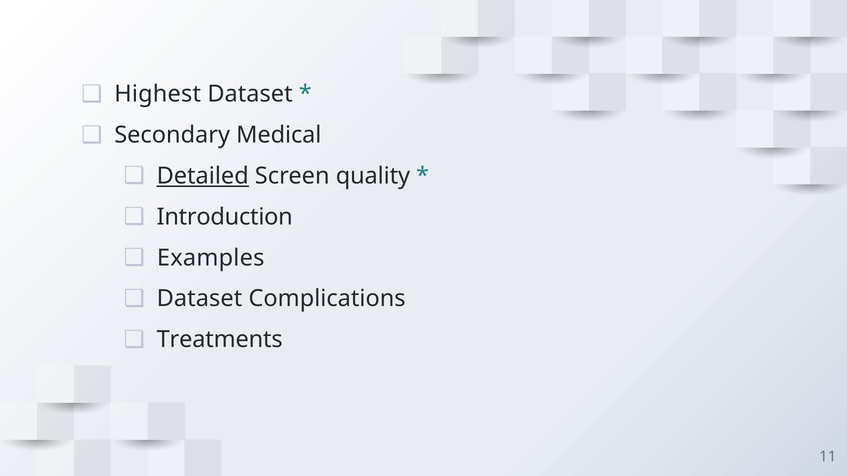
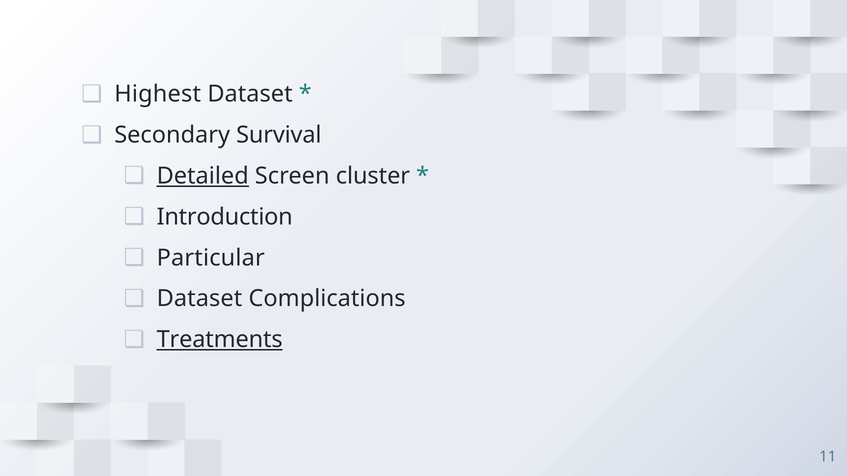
Medical: Medical -> Survival
quality: quality -> cluster
Examples: Examples -> Particular
Treatments underline: none -> present
